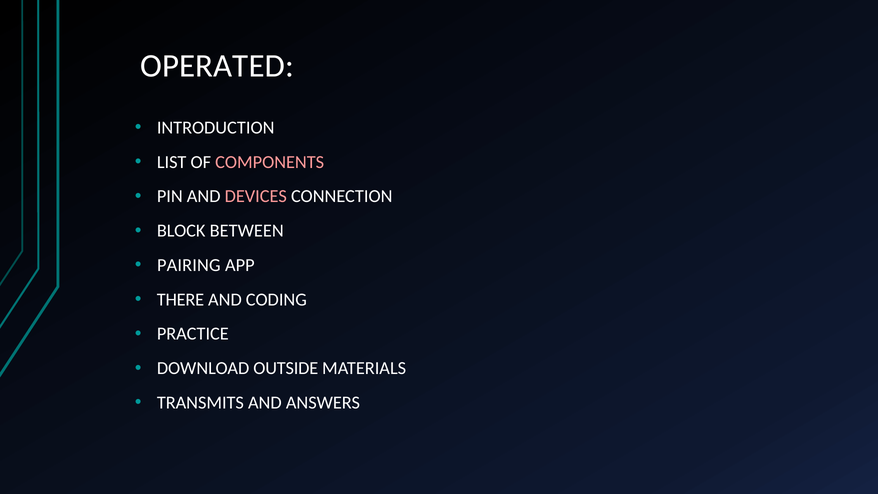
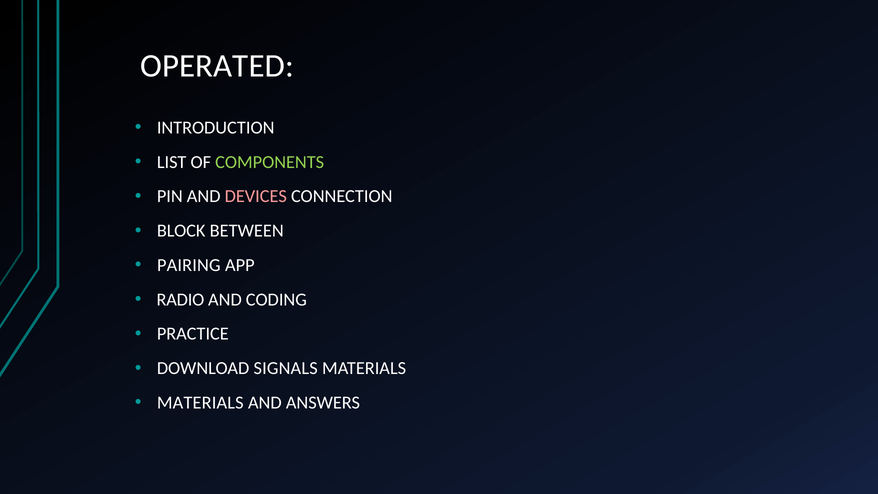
COMPONENTS colour: pink -> light green
THERE: THERE -> RADIO
OUTSIDE: OUTSIDE -> SIGNALS
TRANSMITS at (200, 403): TRANSMITS -> MATERIALS
